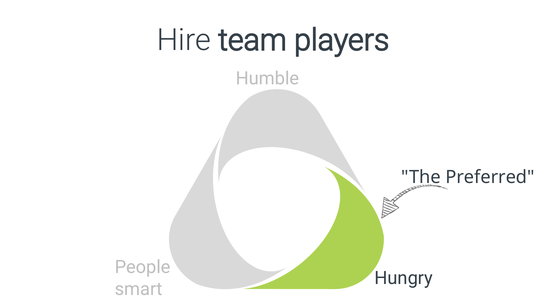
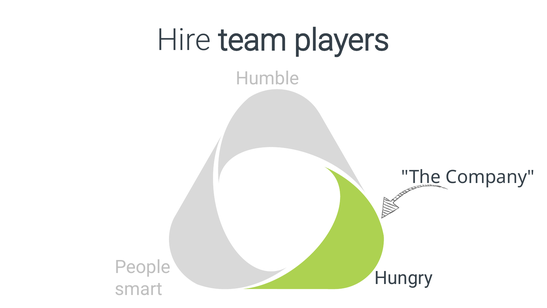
Preferred: Preferred -> Company
